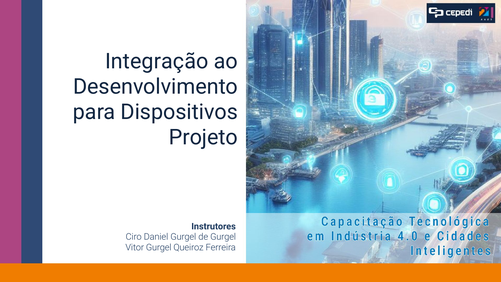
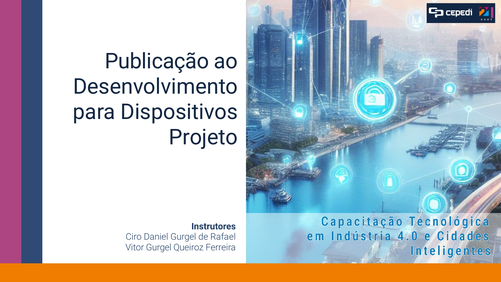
Integração: Integração -> Publicação
de Gurgel: Gurgel -> Rafael
